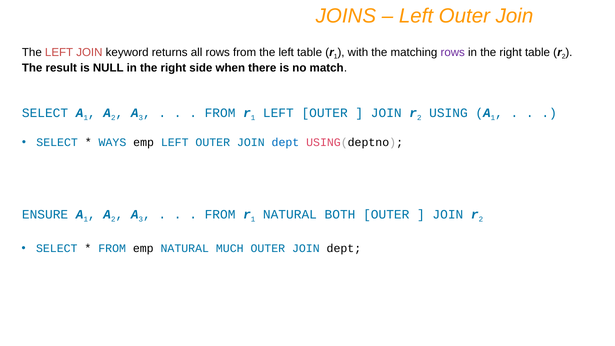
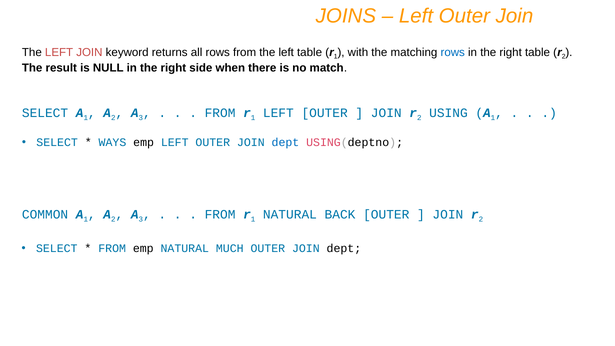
rows at (453, 52) colour: purple -> blue
ENSURE: ENSURE -> COMMON
BOTH: BOTH -> BACK
